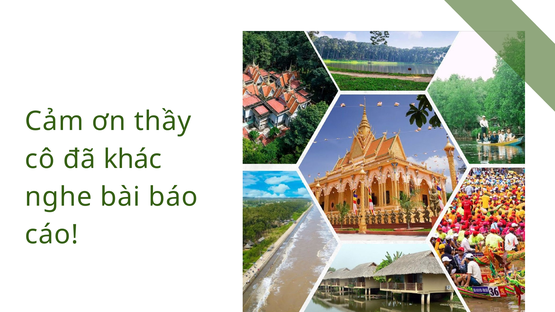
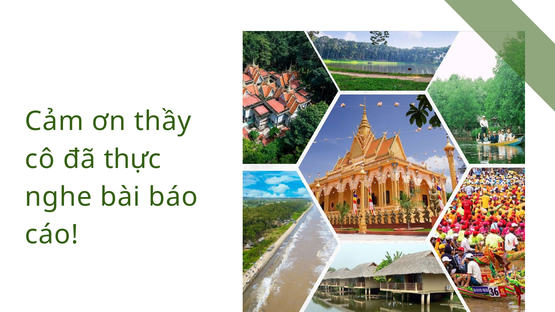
khác: khác -> thực
